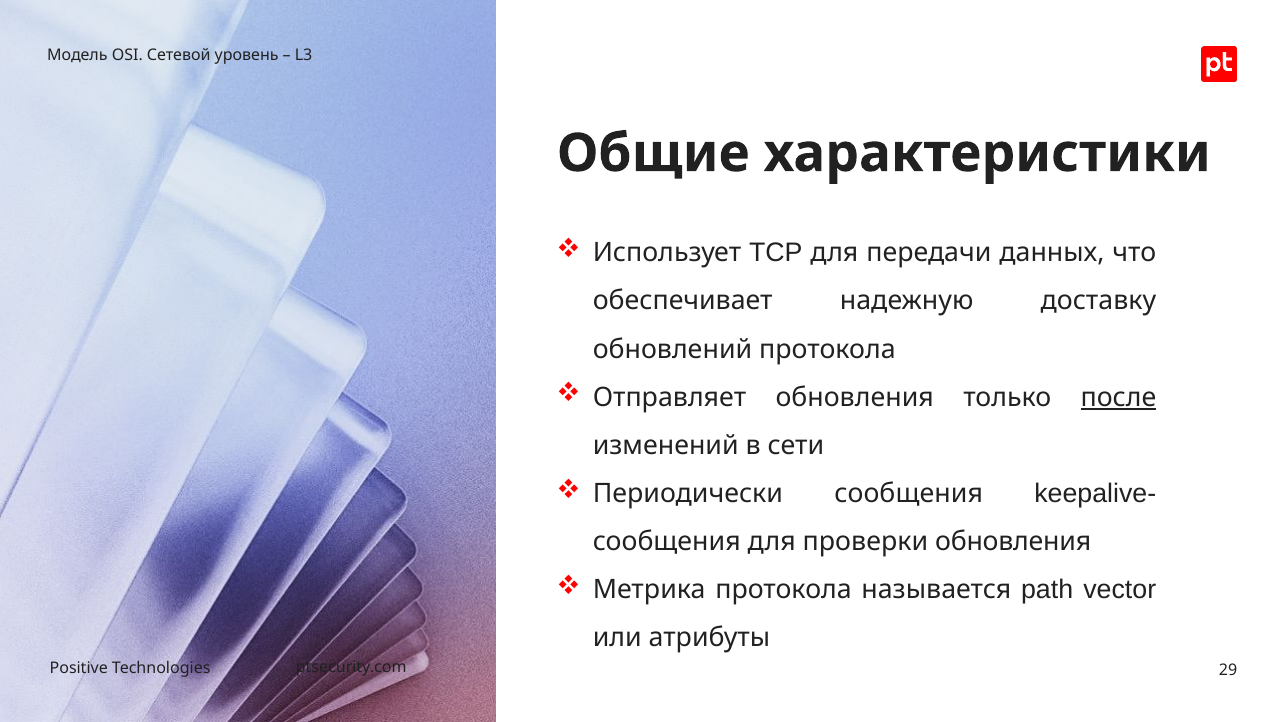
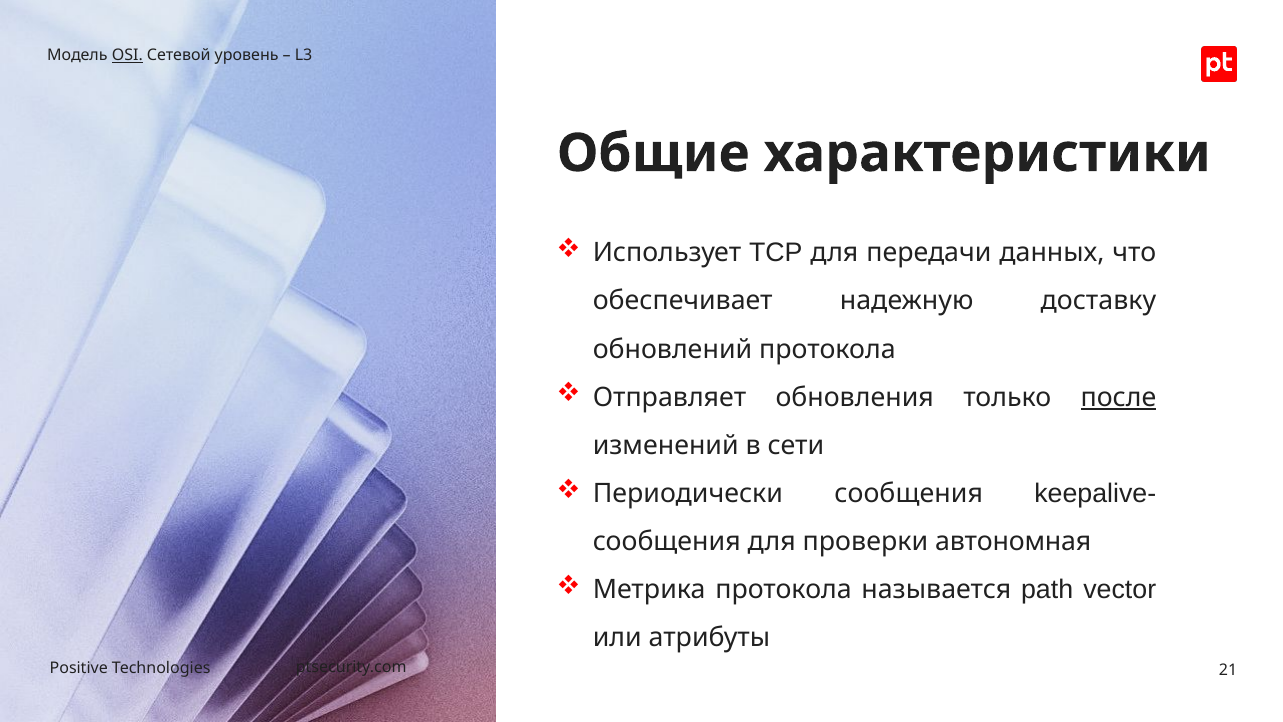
OSI underline: none -> present
проверки обновления: обновления -> автономная
29: 29 -> 21
